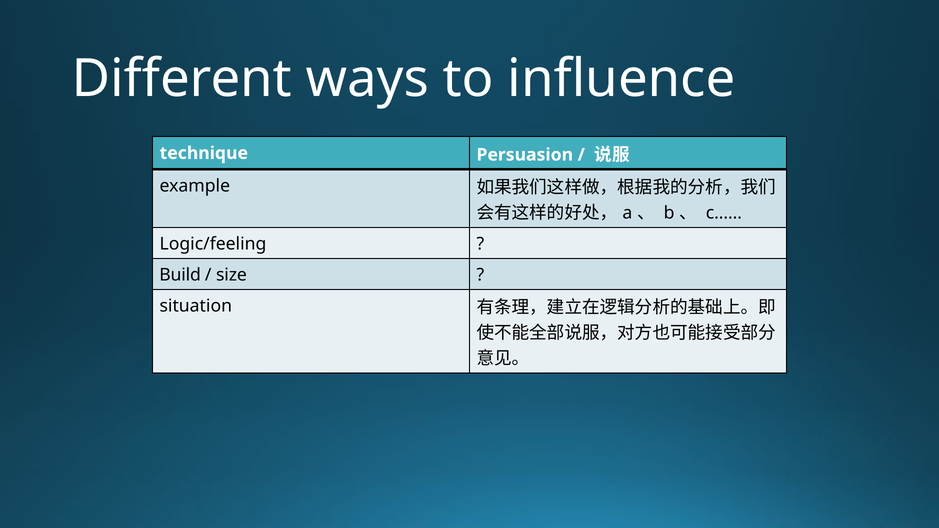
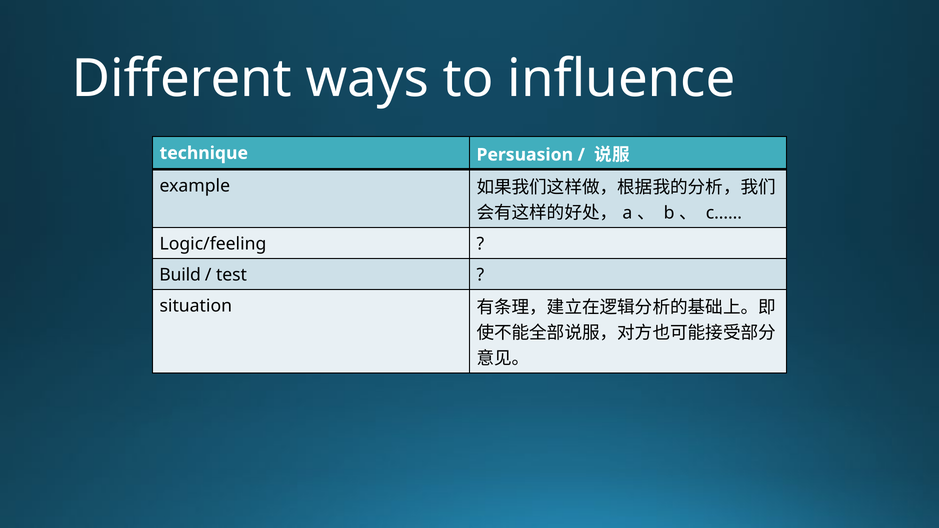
size: size -> test
